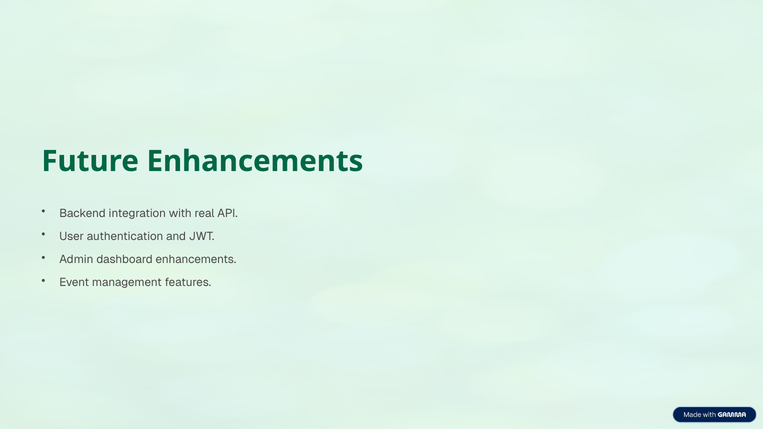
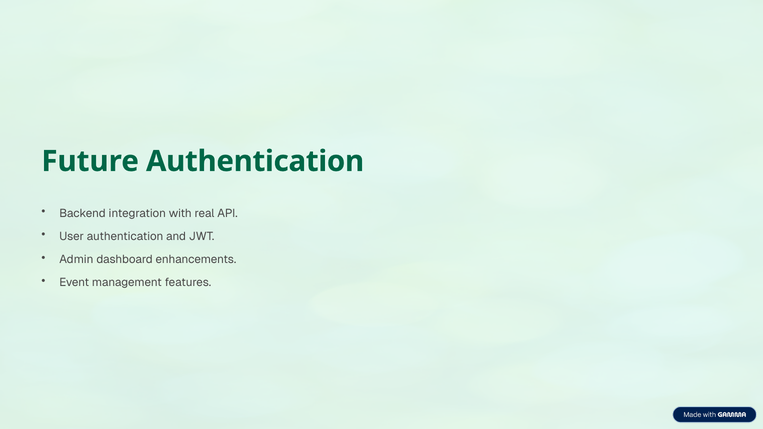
Future Enhancements: Enhancements -> Authentication
